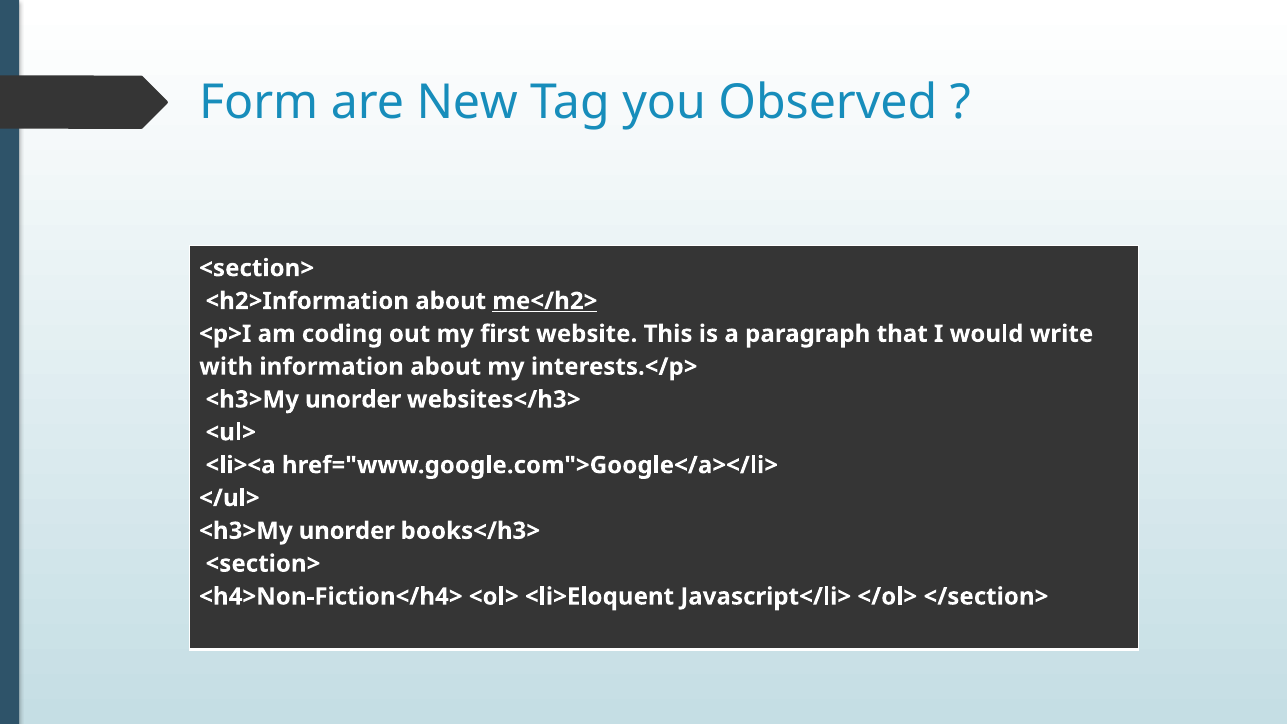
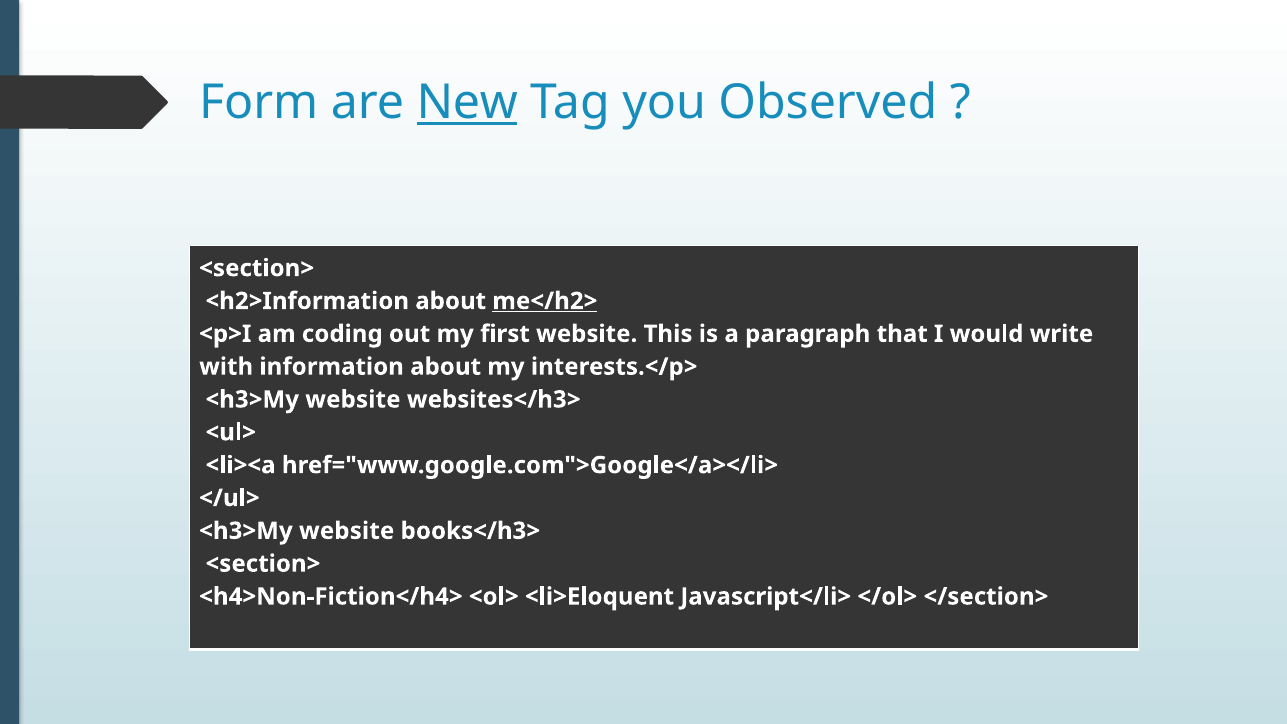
New underline: none -> present
unorder at (353, 400): unorder -> website
unorder at (347, 531): unorder -> website
